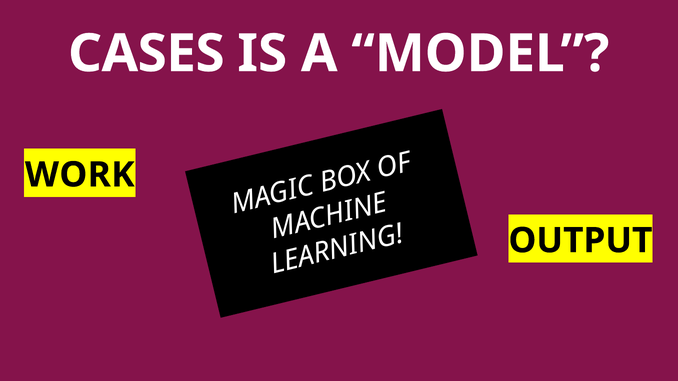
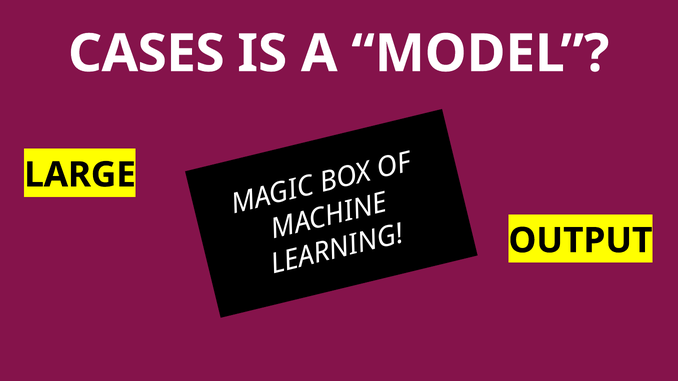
WORK: WORK -> LARGE
